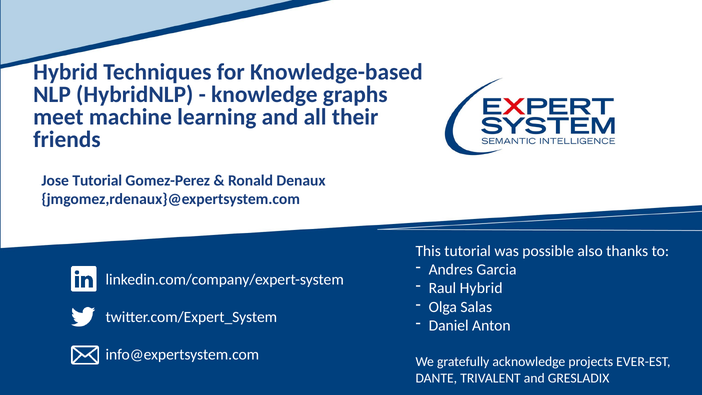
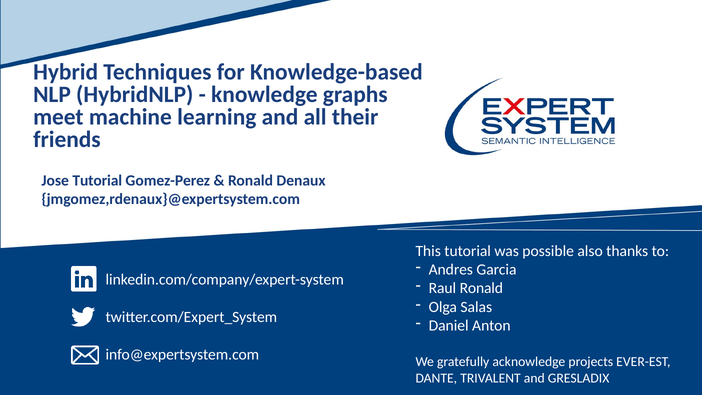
Raul Hybrid: Hybrid -> Ronald
